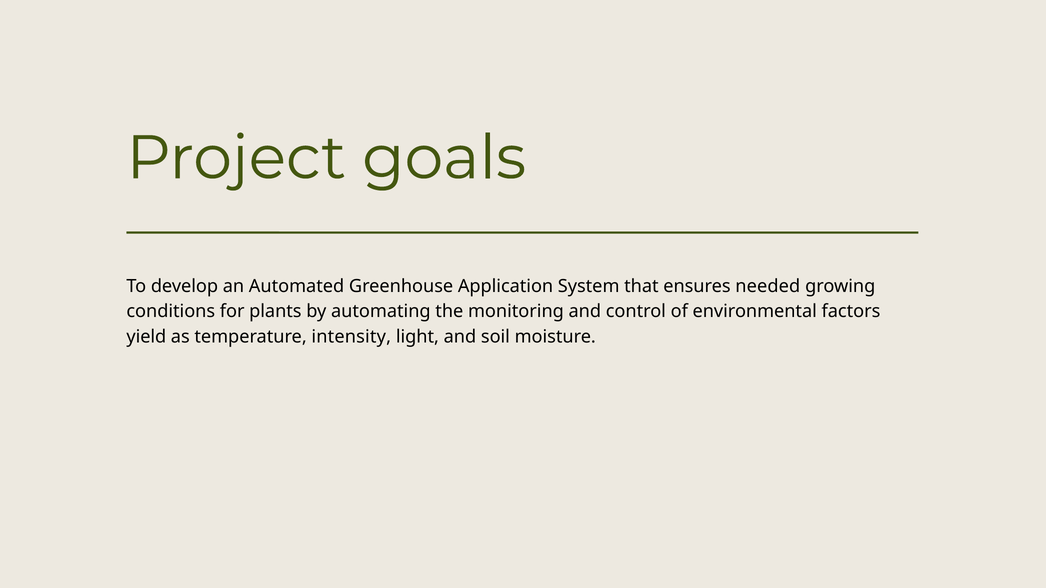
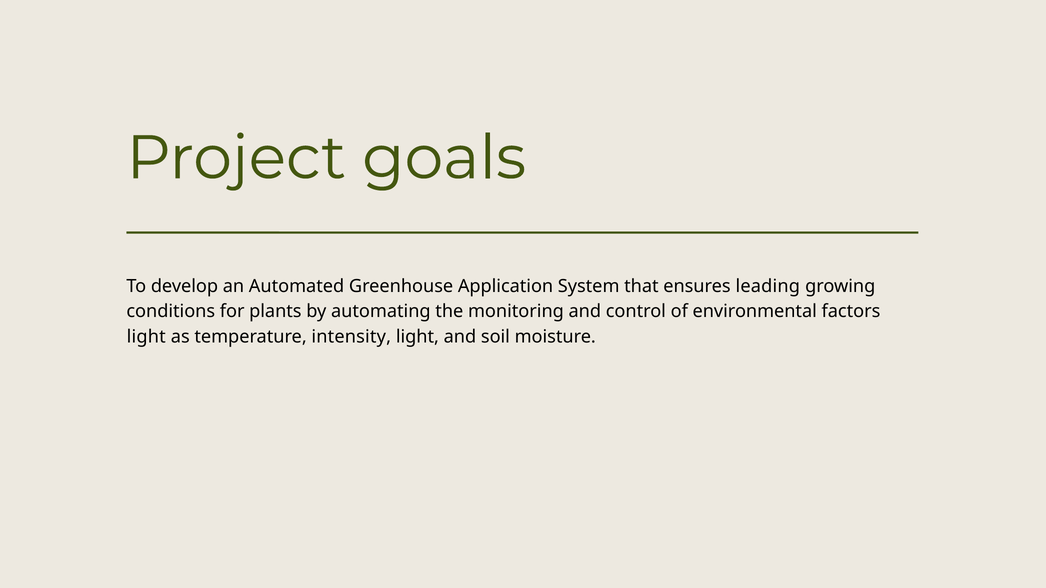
needed: needed -> leading
yield at (146, 337): yield -> light
